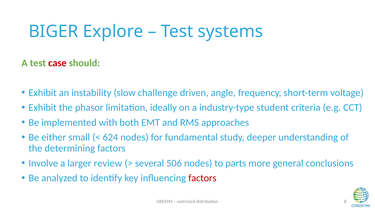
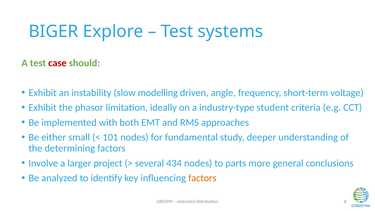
challenge: challenge -> modelling
624: 624 -> 101
review: review -> project
506: 506 -> 434
factors at (202, 178) colour: red -> orange
